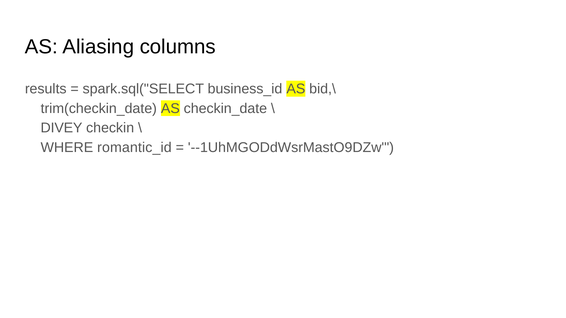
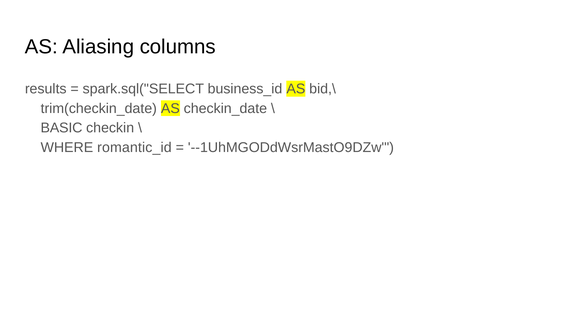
DIVEY: DIVEY -> BASIC
